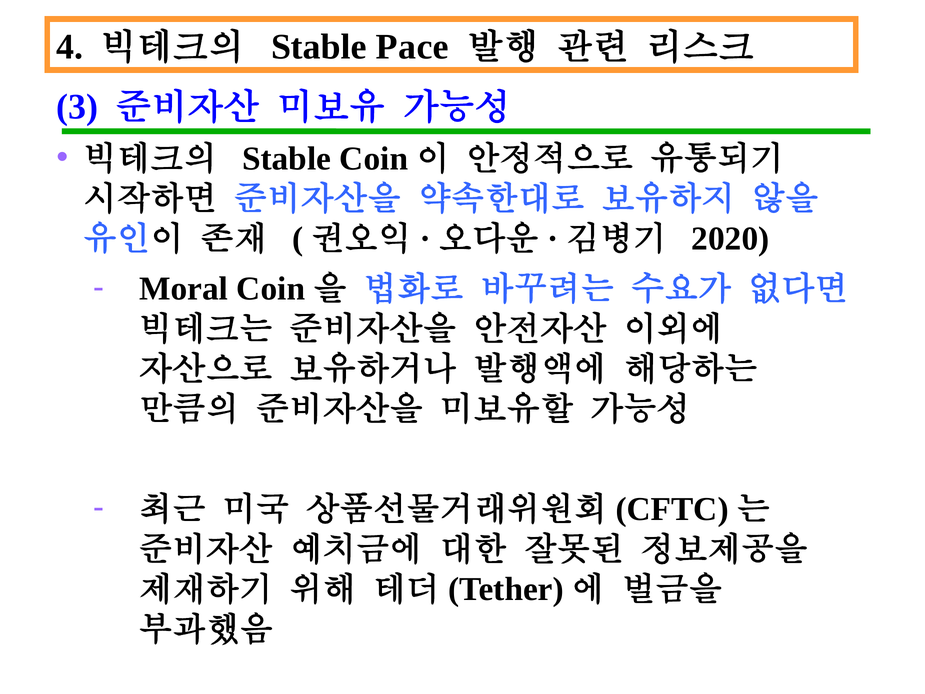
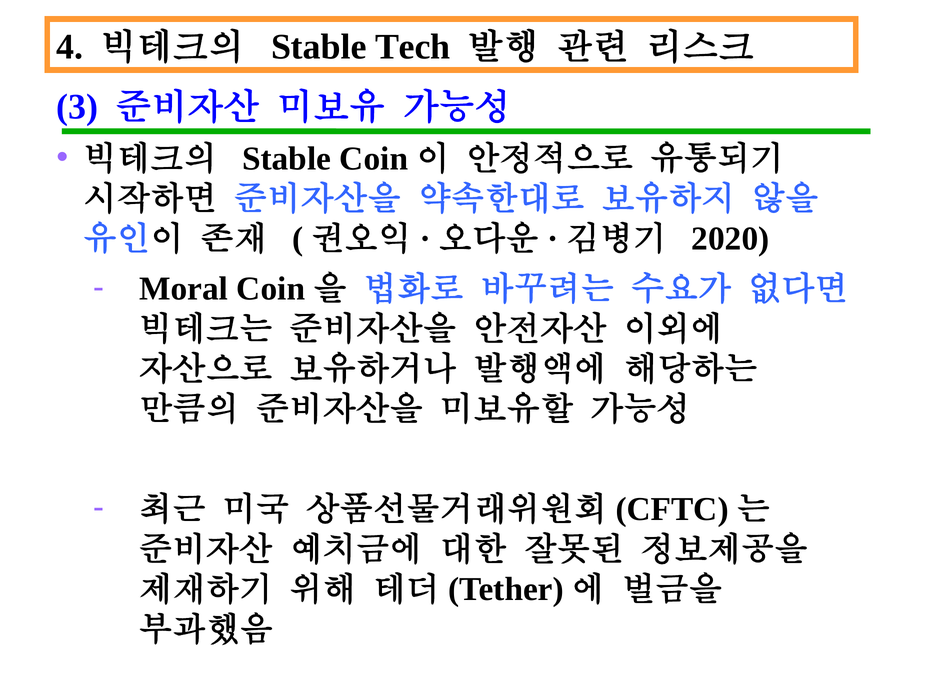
Pace: Pace -> Tech
